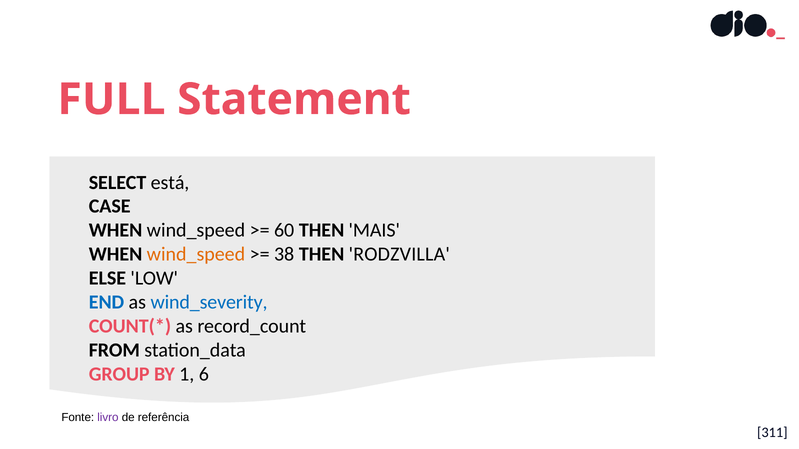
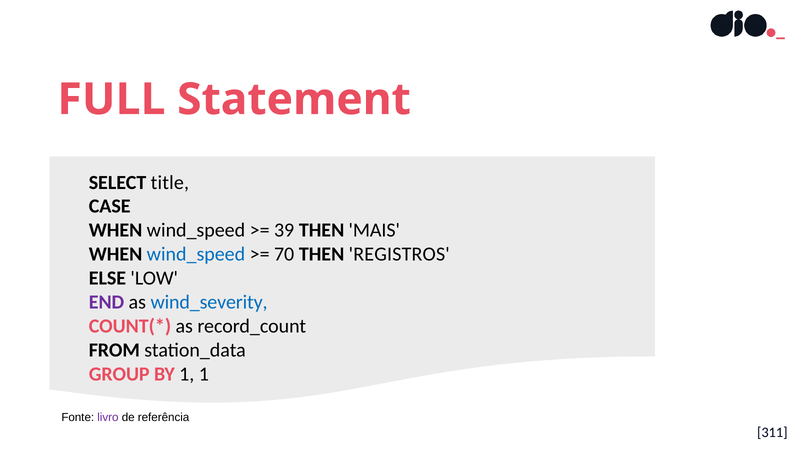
está: está -> title
60: 60 -> 39
wind_speed at (196, 255) colour: orange -> blue
38: 38 -> 70
RODZVILLA: RODZVILLA -> REGISTROS
END colour: blue -> purple
1 6: 6 -> 1
